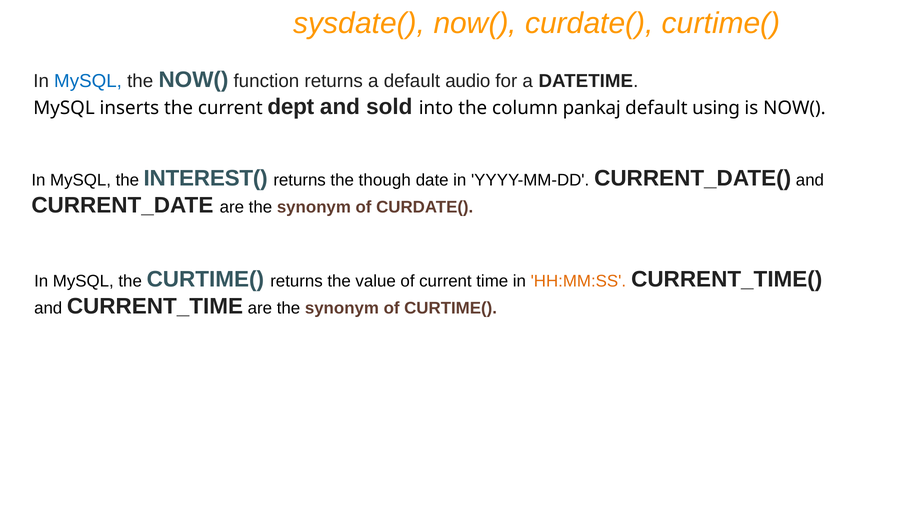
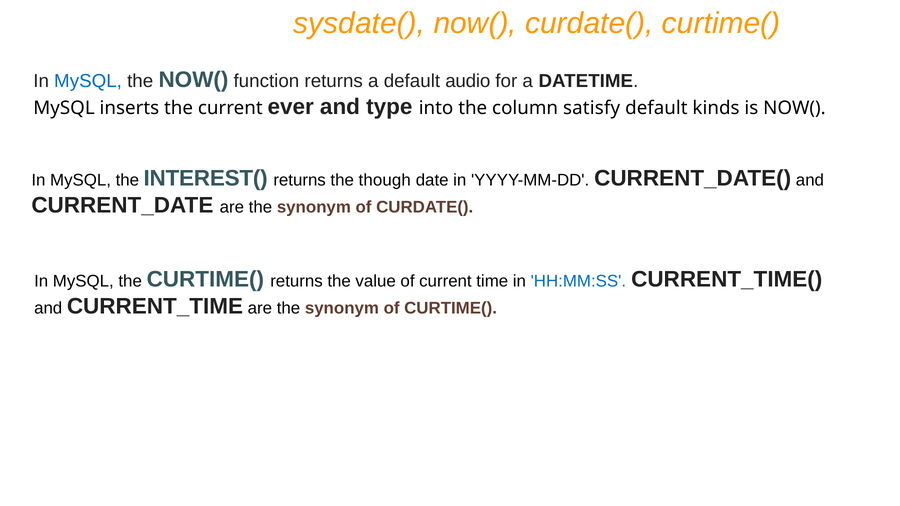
dept: dept -> ever
sold: sold -> type
pankaj: pankaj -> satisfy
using: using -> kinds
HH:MM:SS colour: orange -> blue
